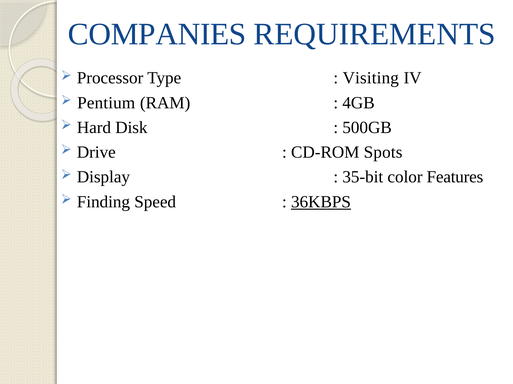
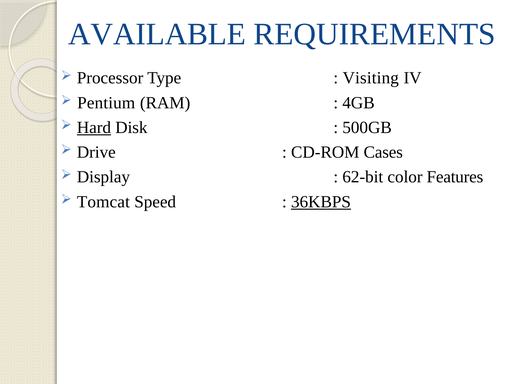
COMPANIES: COMPANIES -> AVAILABLE
Hard underline: none -> present
Spots: Spots -> Cases
35-bit: 35-bit -> 62-bit
Finding: Finding -> Tomcat
